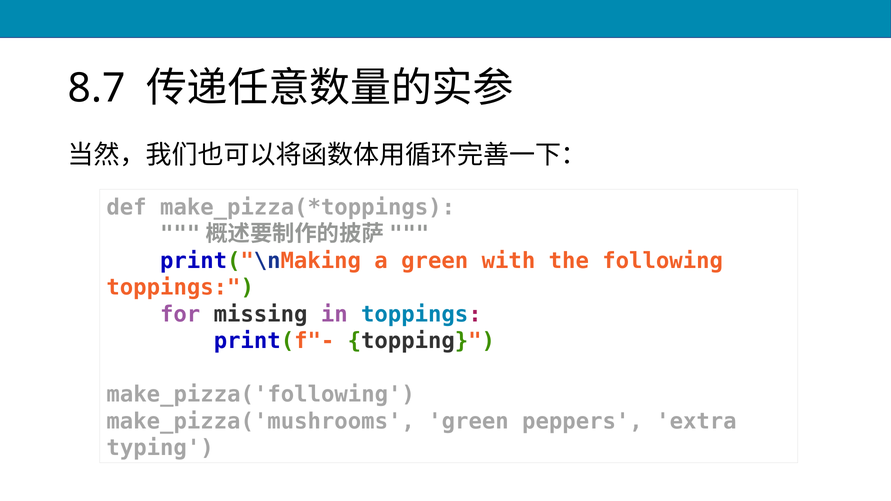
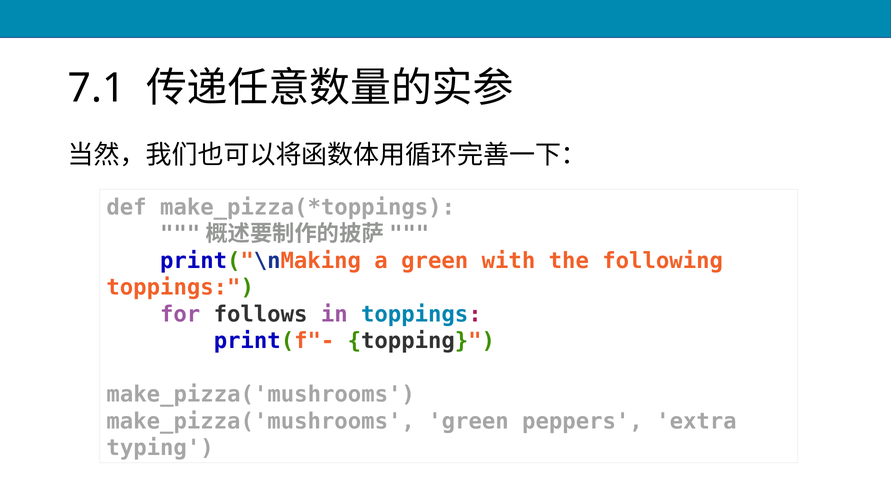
8.7: 8.7 -> 7.1
missing: missing -> follows
make_pizza('following at (261, 395): make_pizza('following -> make_pizza('mushrooms
